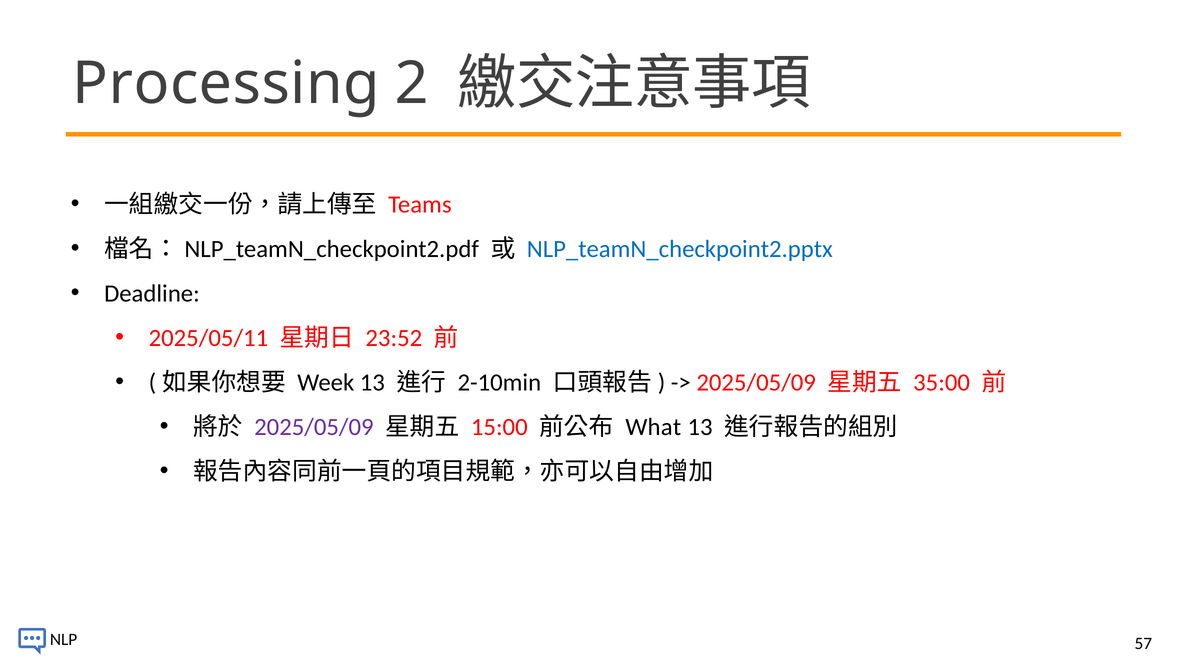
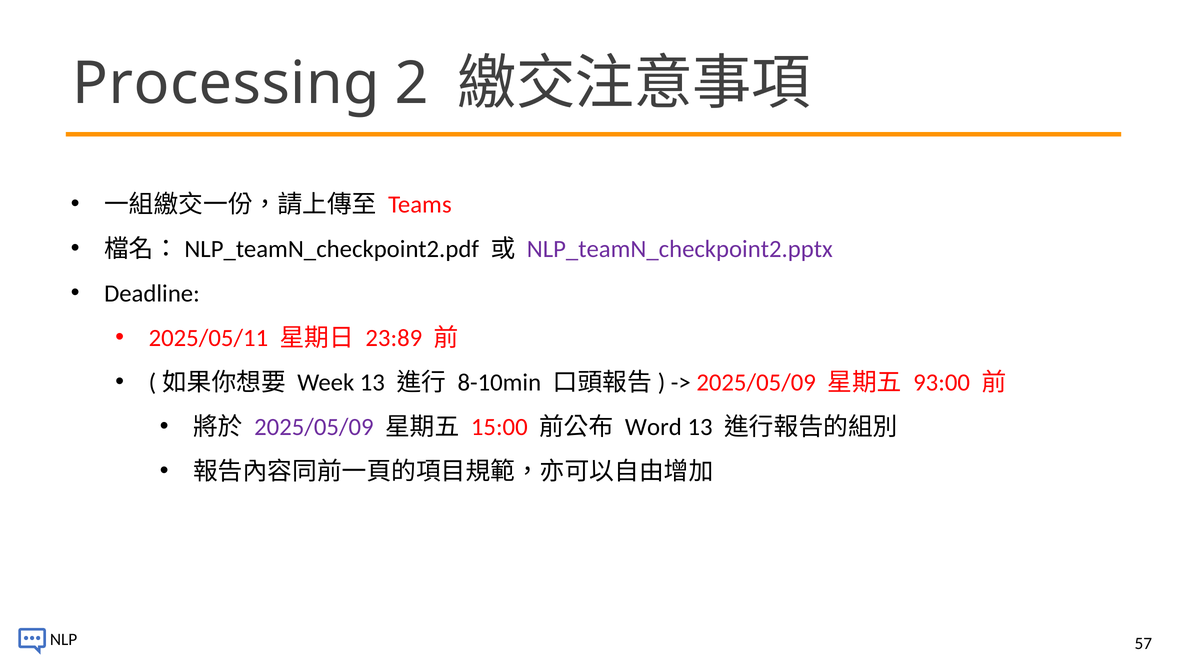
NLP_teamN_checkpoint2.pptx colour: blue -> purple
23:52: 23:52 -> 23:89
2-10min: 2-10min -> 8-10min
35:00: 35:00 -> 93:00
What: What -> Word
